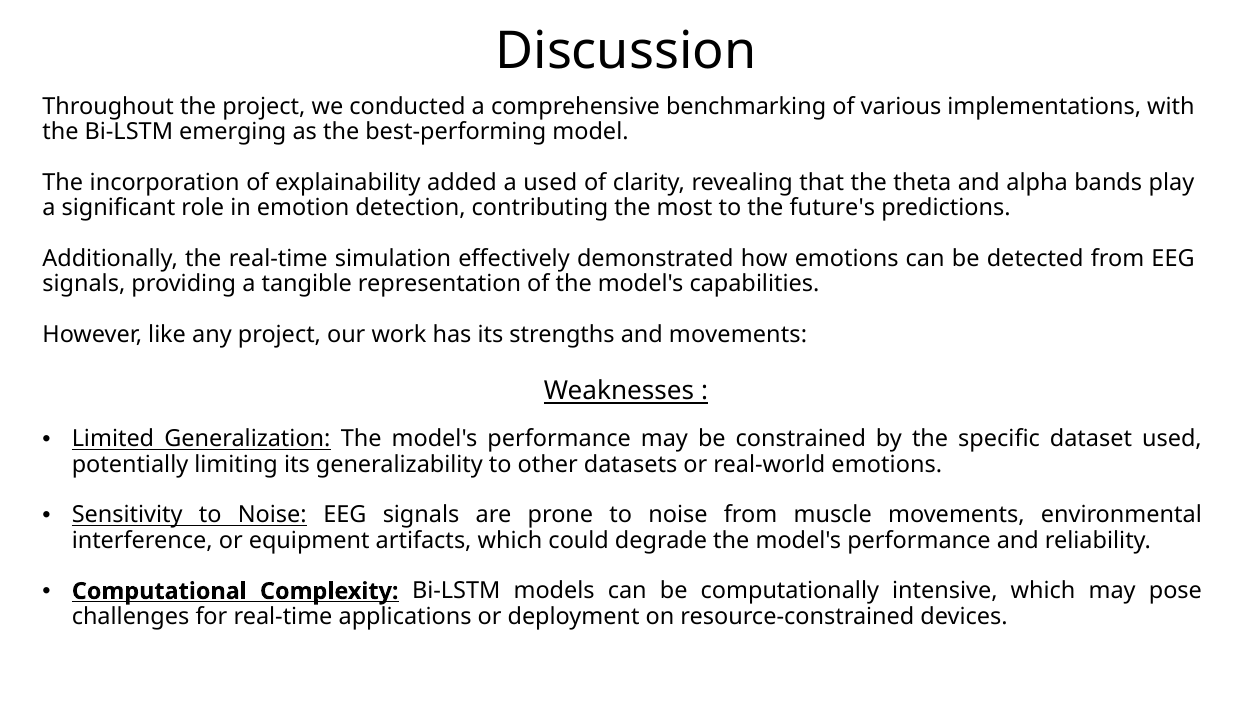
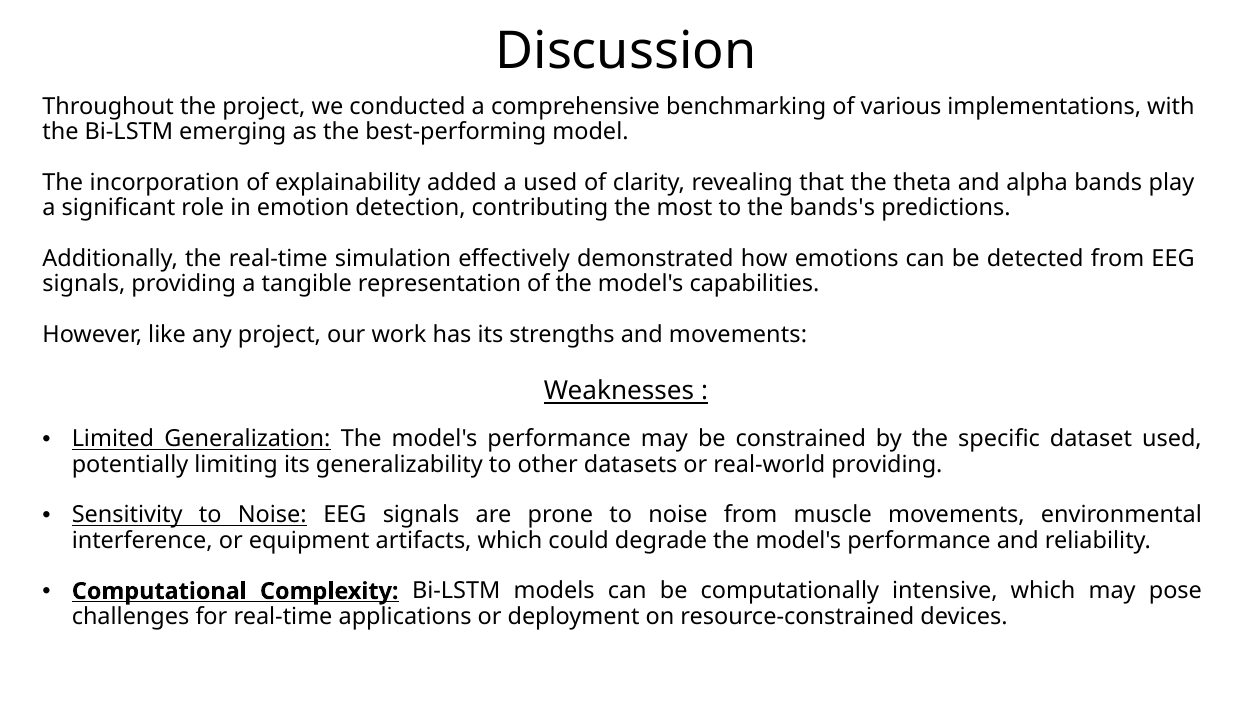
future's: future's -> bands's
real-world emotions: emotions -> providing
